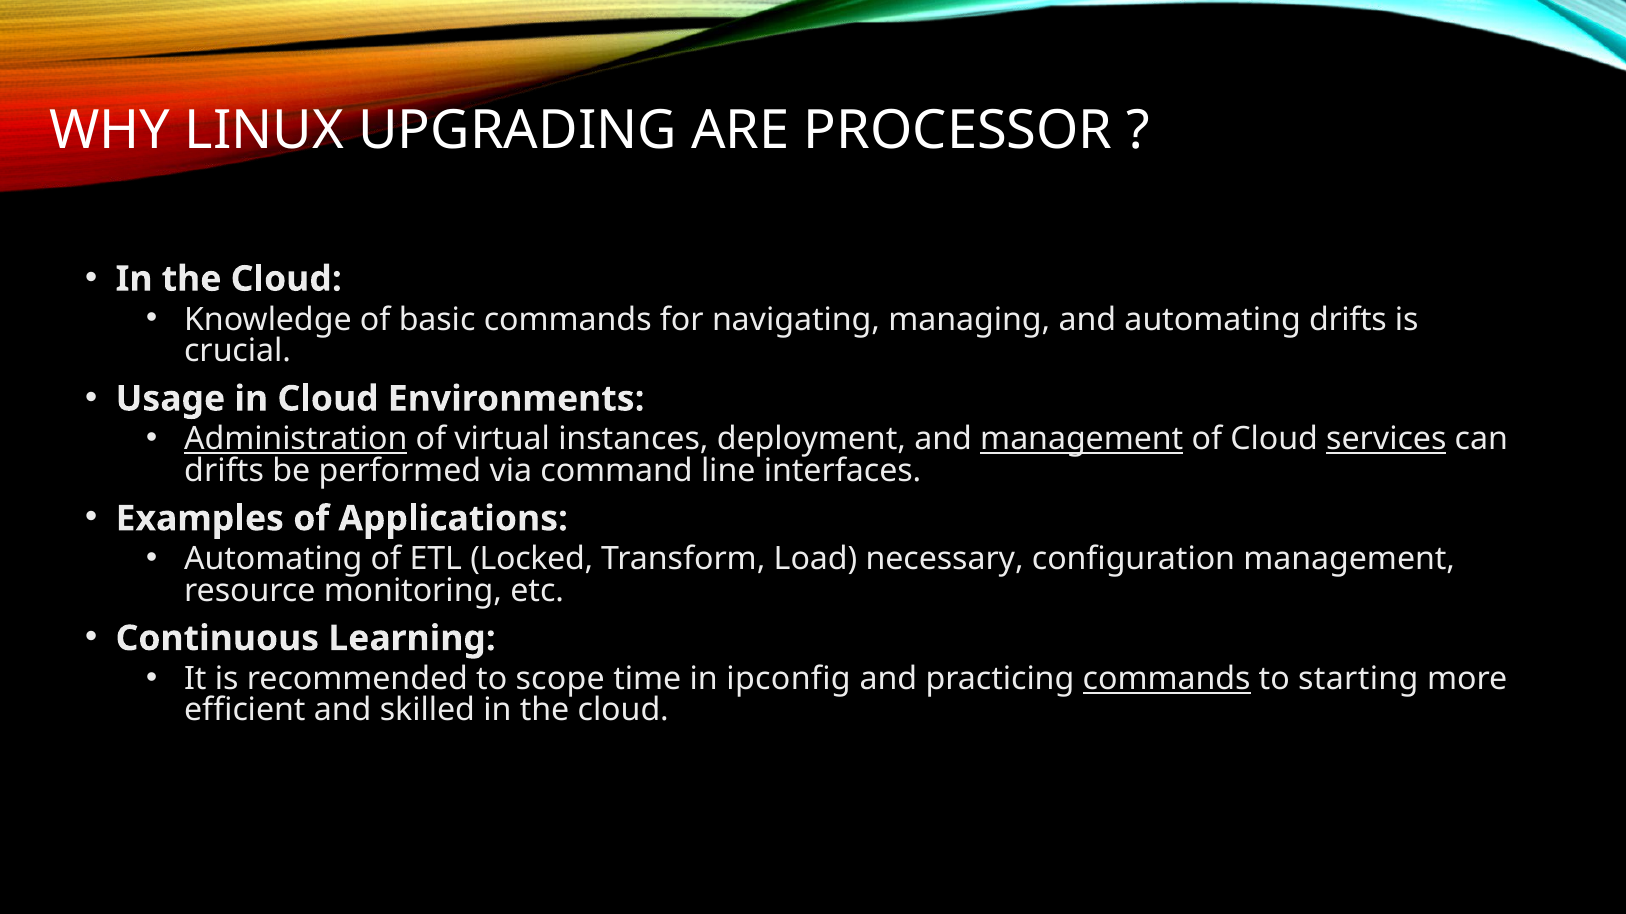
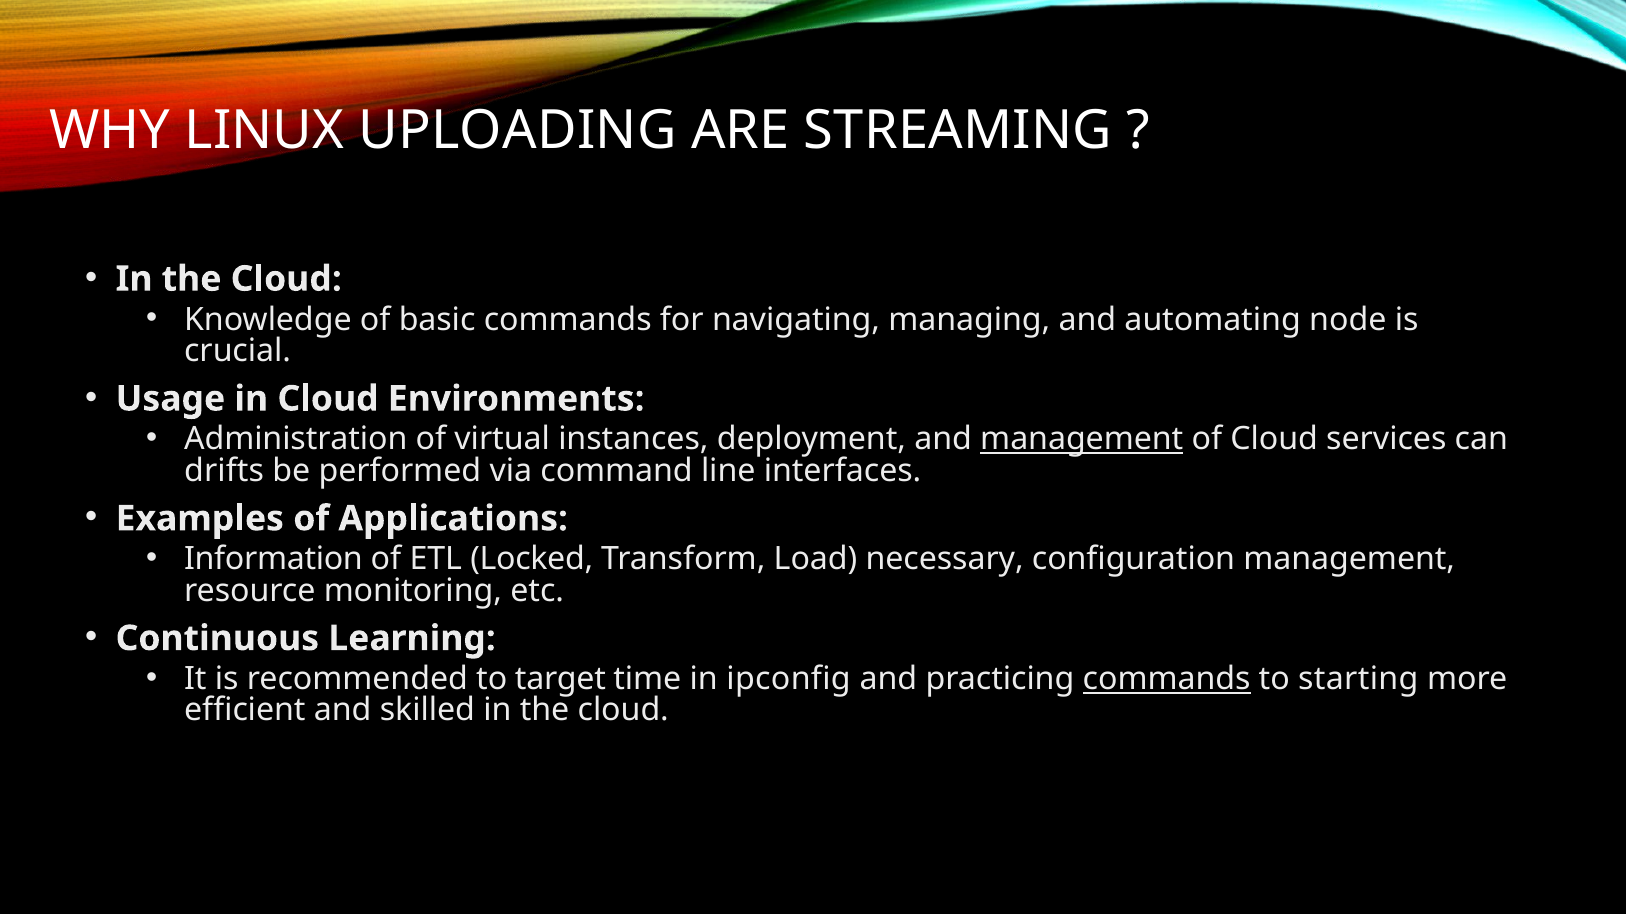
UPGRADING: UPGRADING -> UPLOADING
PROCESSOR: PROCESSOR -> STREAMING
automating drifts: drifts -> node
Administration underline: present -> none
services underline: present -> none
Automating at (273, 560): Automating -> Information
scope: scope -> target
